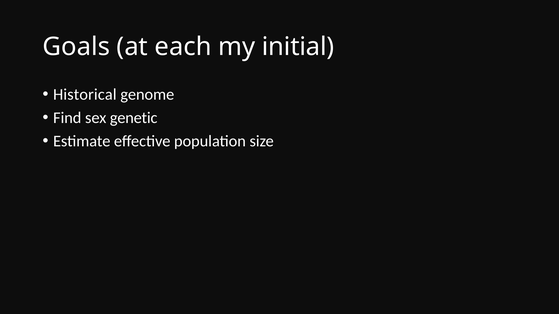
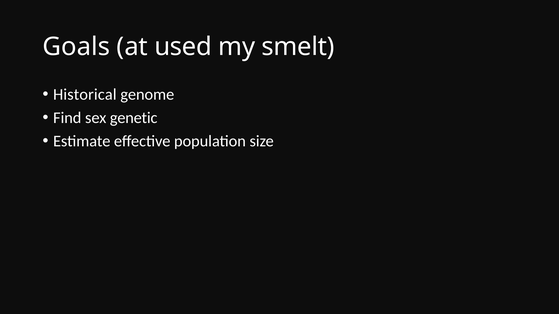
each: each -> used
initial: initial -> smelt
